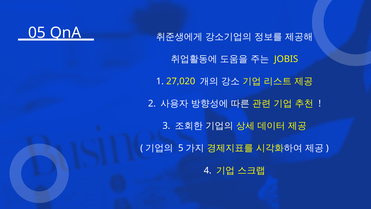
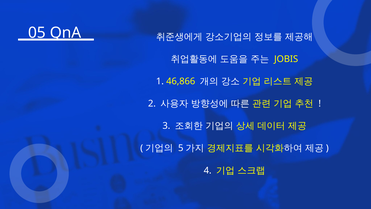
27,020: 27,020 -> 46,866
